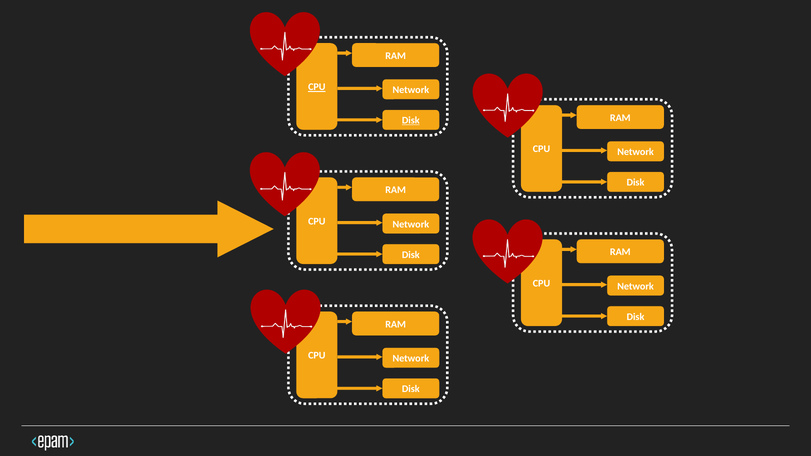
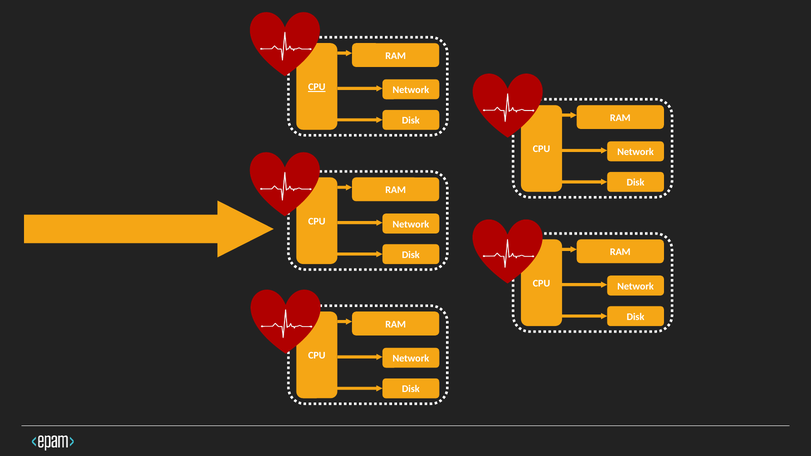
Disk at (411, 121) underline: present -> none
